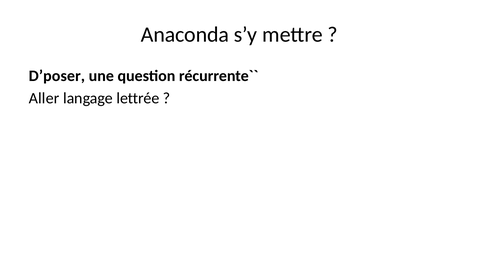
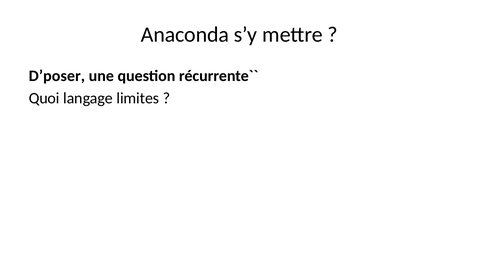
Aller: Aller -> Quoi
lettrée: lettrée -> limites
